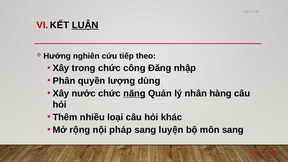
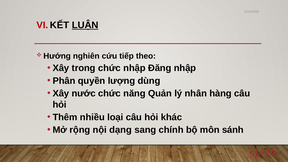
chức công: công -> nhập
năng underline: present -> none
pháp: pháp -> dạng
luyện: luyện -> chính
môn sang: sang -> sánh
